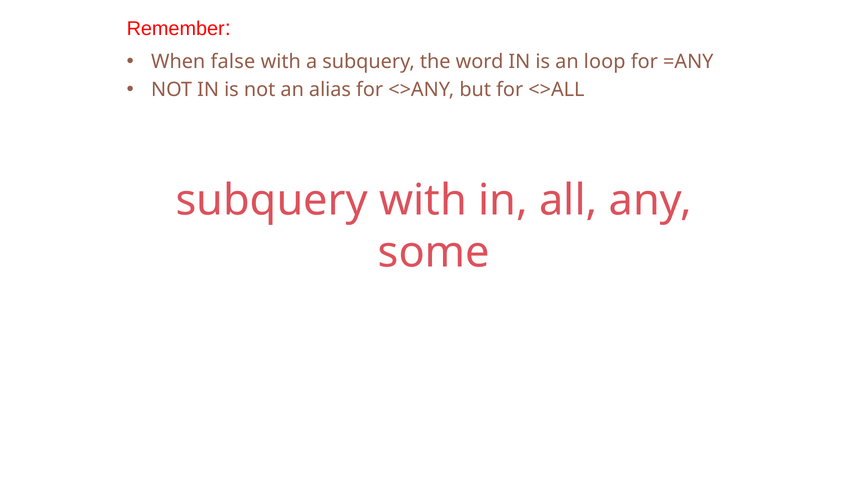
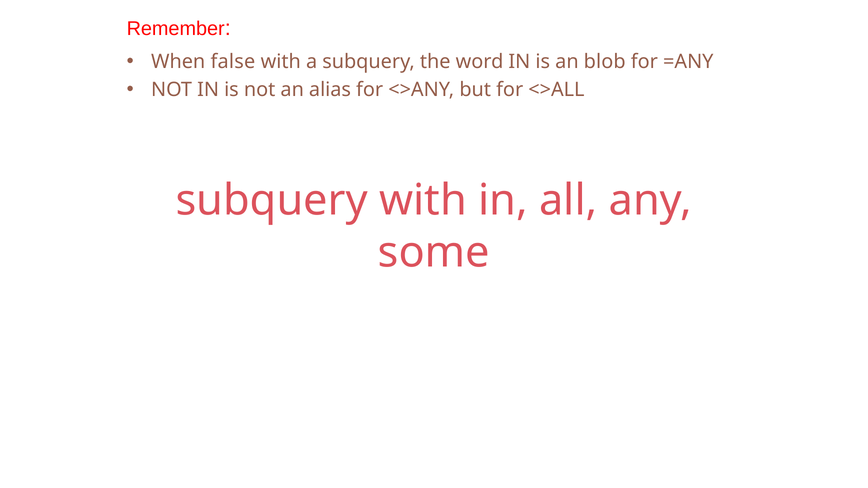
loop: loop -> blob
